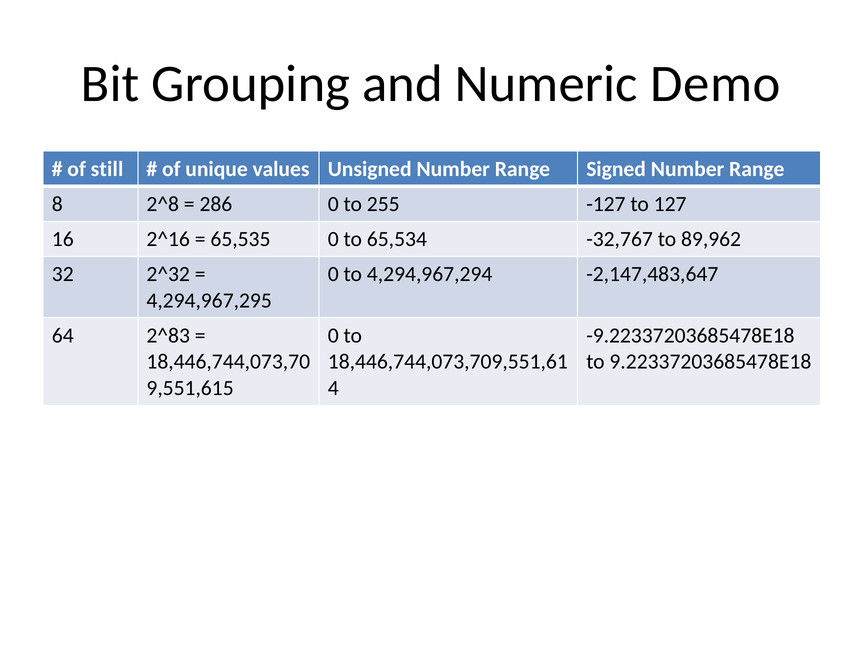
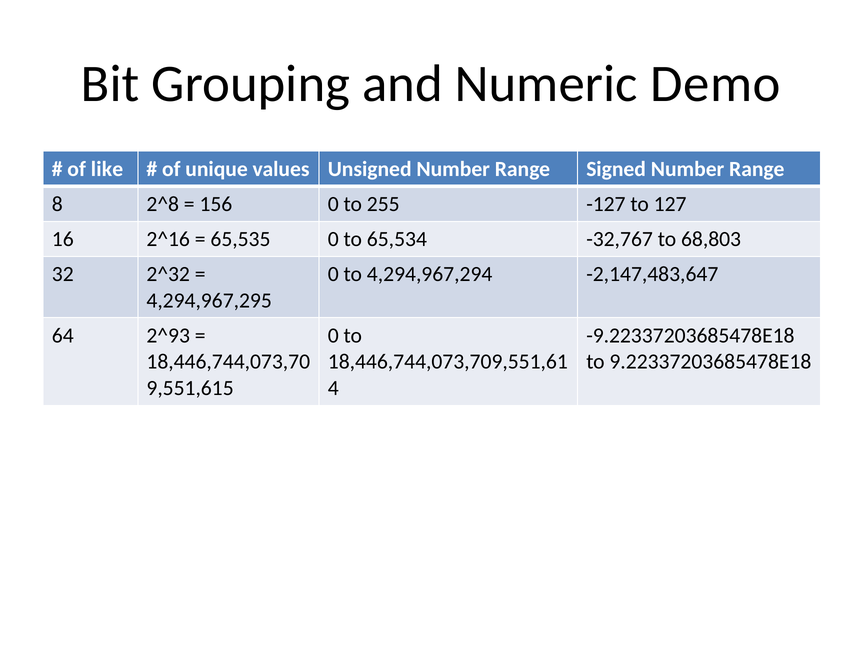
still: still -> like
286: 286 -> 156
89,962: 89,962 -> 68,803
2^83: 2^83 -> 2^93
